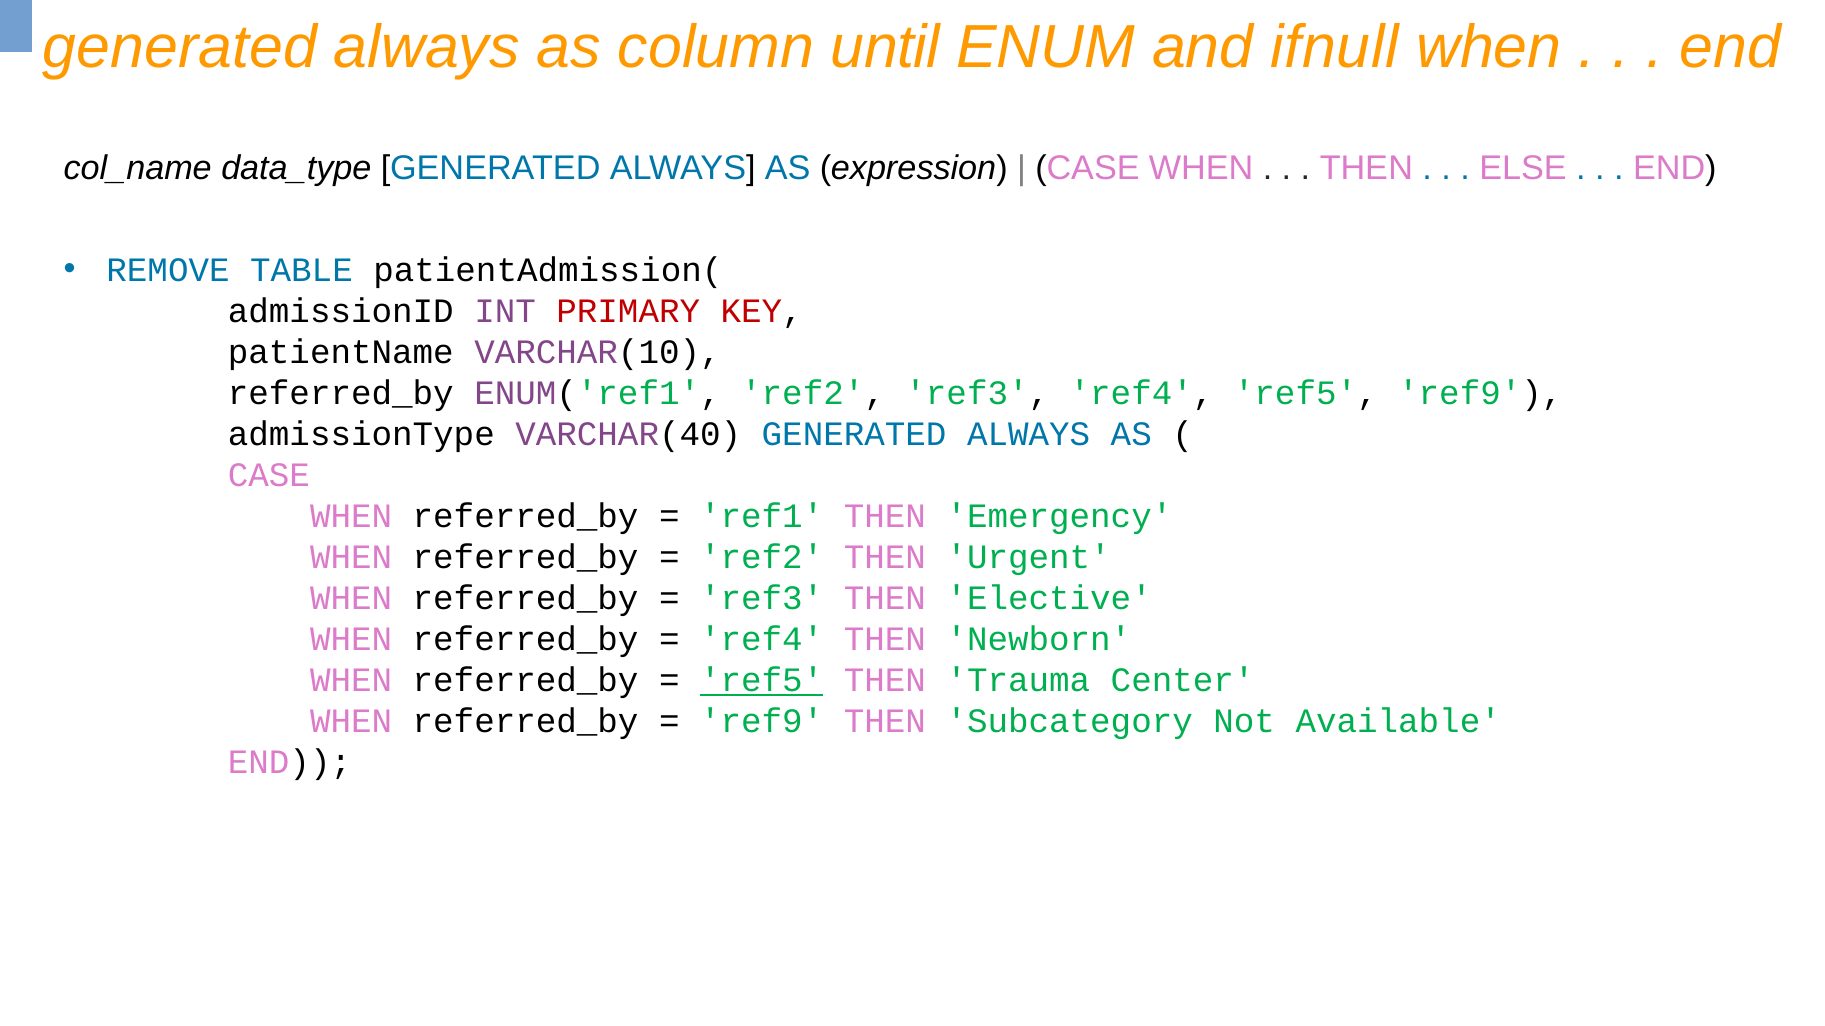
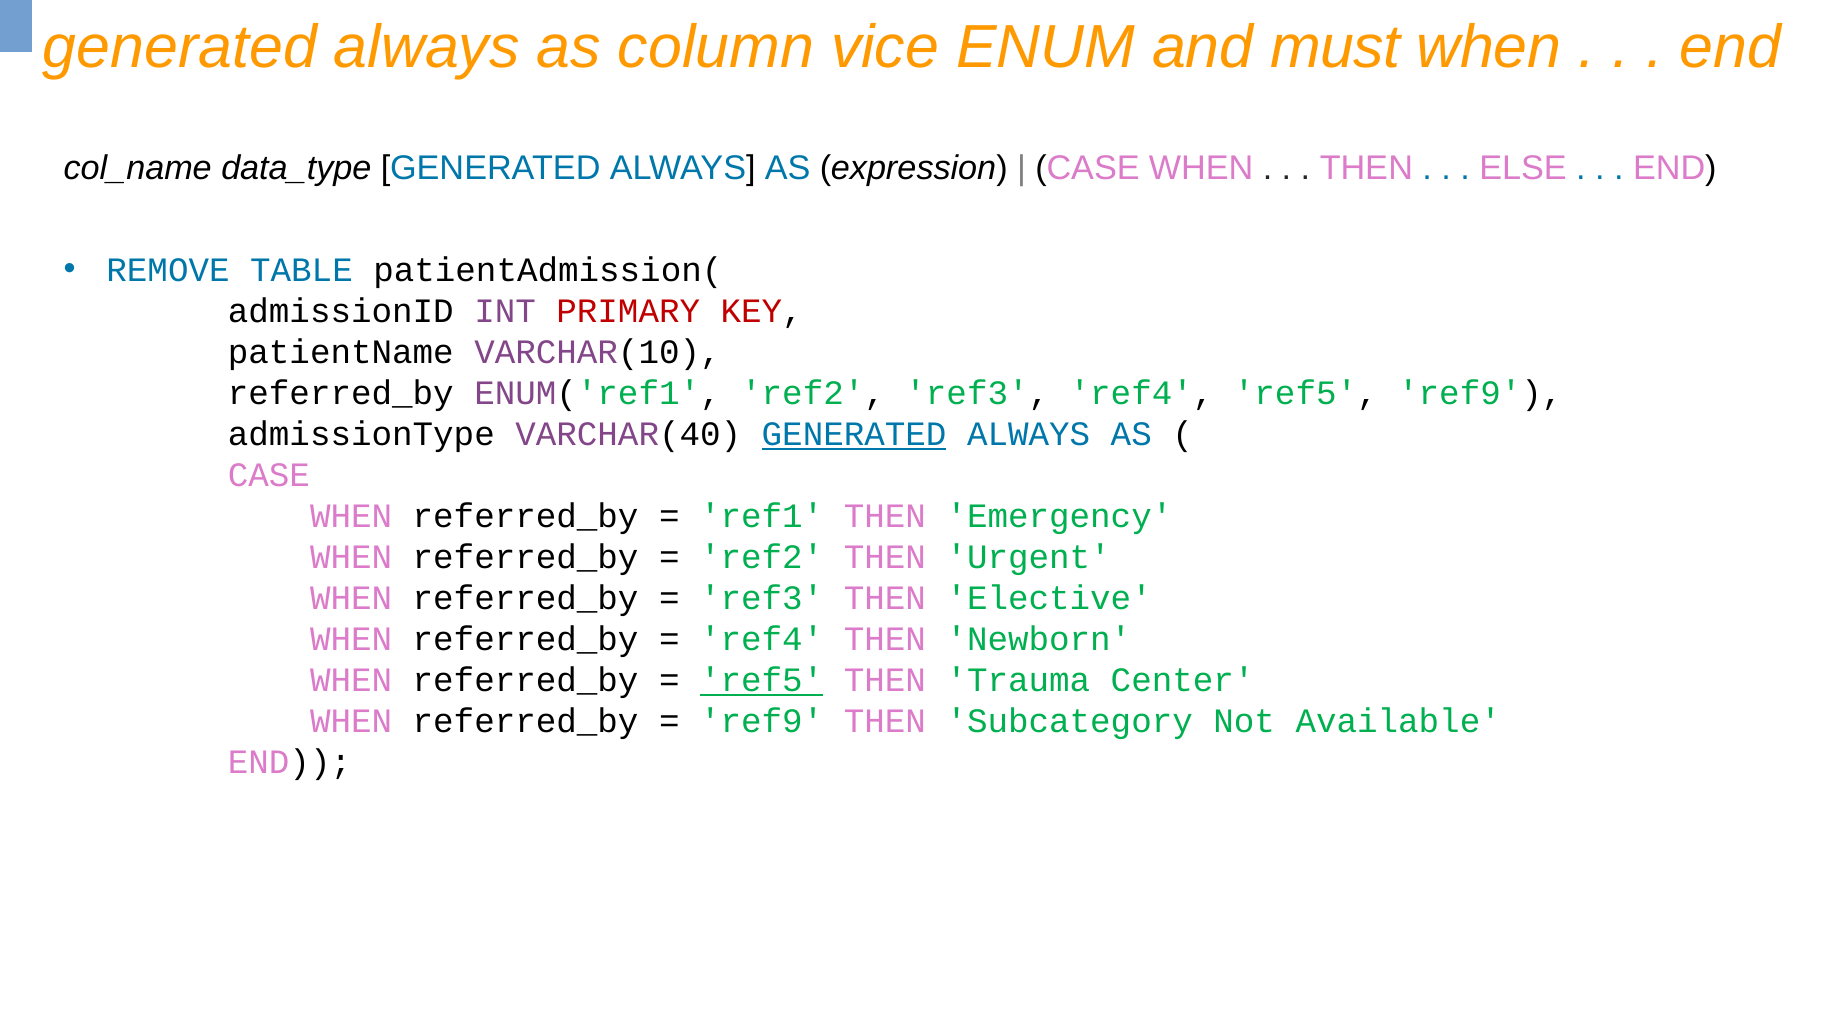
until: until -> vice
ifnull: ifnull -> must
GENERATED at (854, 435) underline: none -> present
